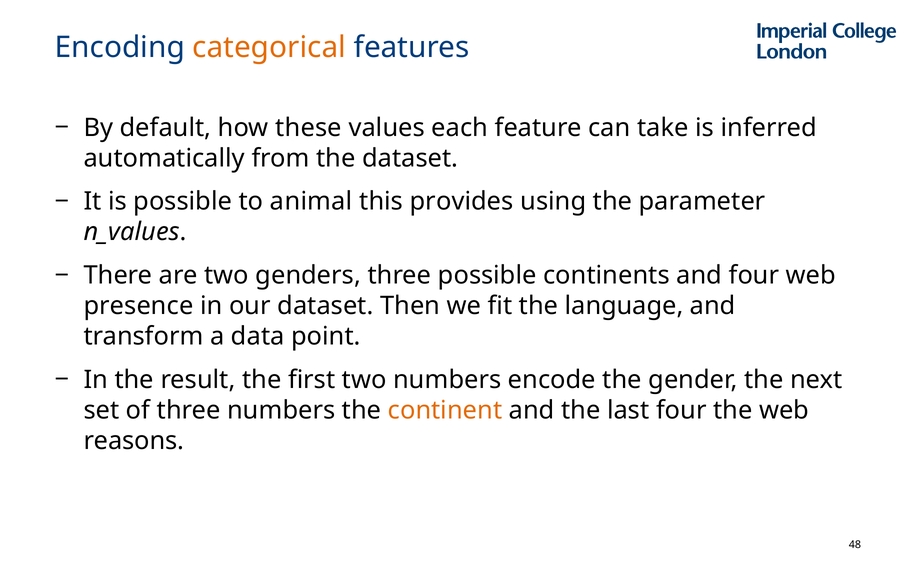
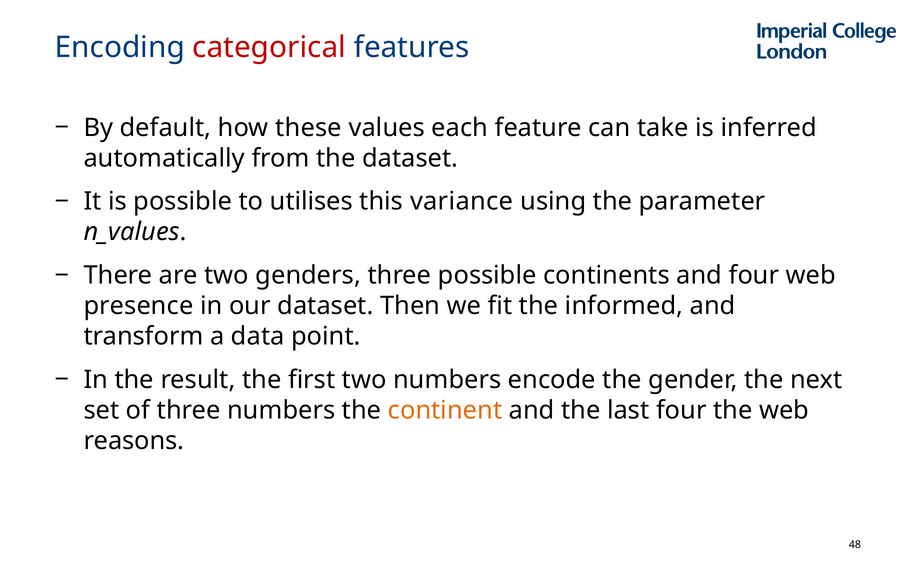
categorical colour: orange -> red
animal: animal -> utilises
provides: provides -> variance
language: language -> informed
